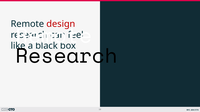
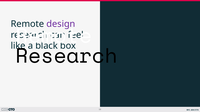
design colour: red -> purple
